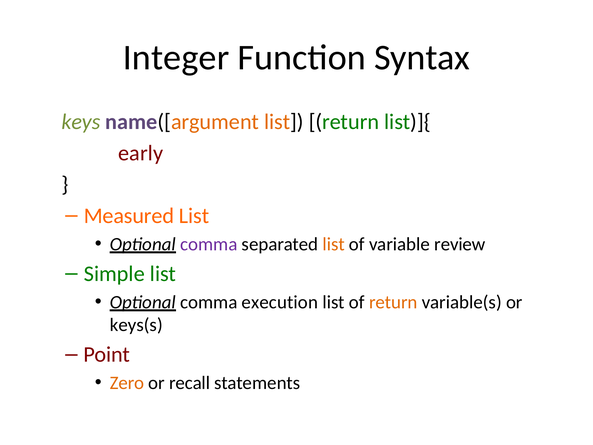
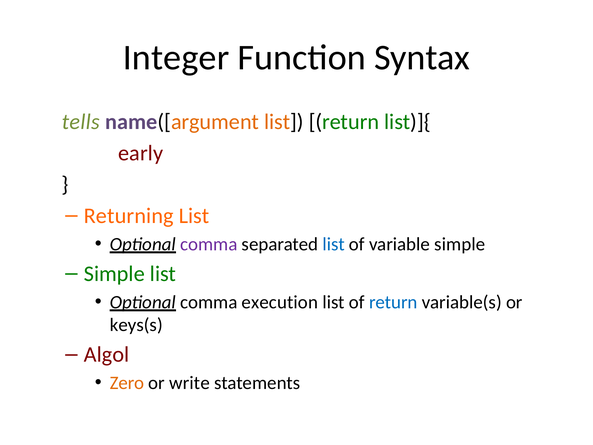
keys: keys -> tells
Measured: Measured -> Returning
list at (334, 244) colour: orange -> blue
variable review: review -> simple
return at (393, 302) colour: orange -> blue
Point: Point -> Algol
recall: recall -> write
